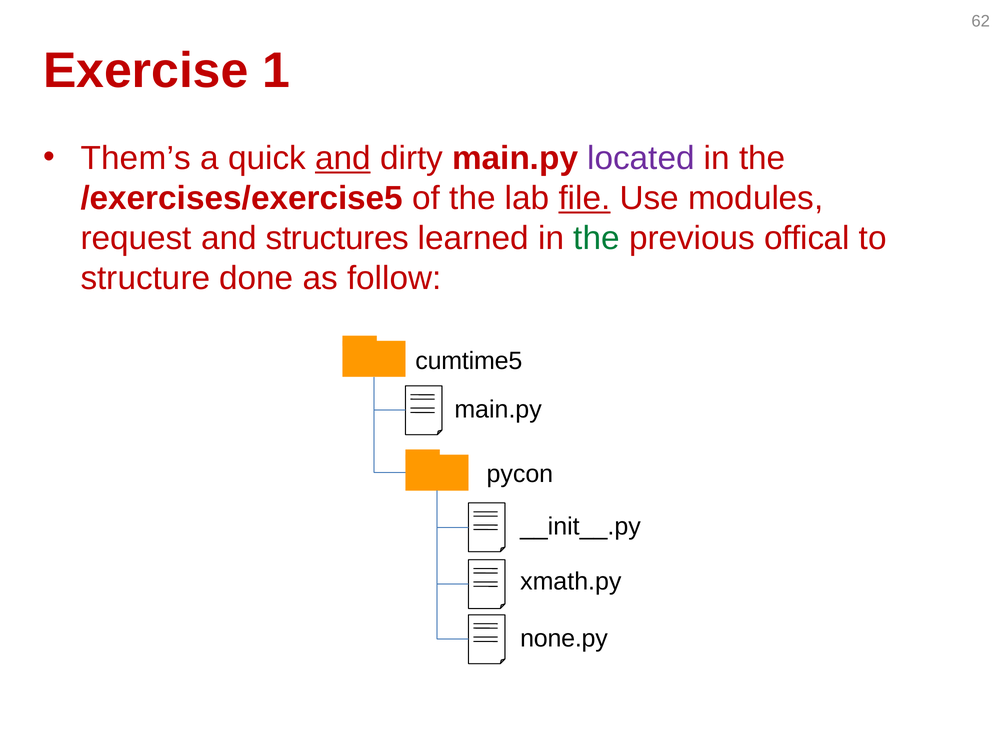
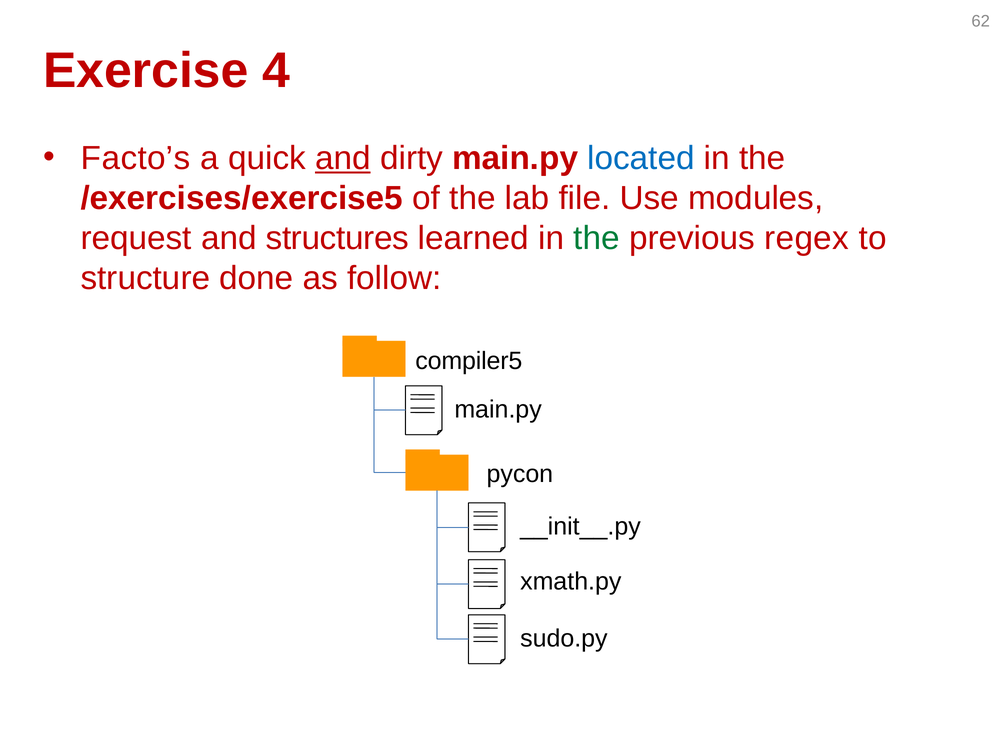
1: 1 -> 4
Them’s: Them’s -> Facto’s
located colour: purple -> blue
file underline: present -> none
offical: offical -> regex
cumtime5: cumtime5 -> compiler5
none.py: none.py -> sudo.py
